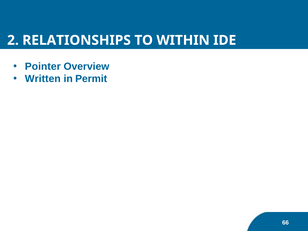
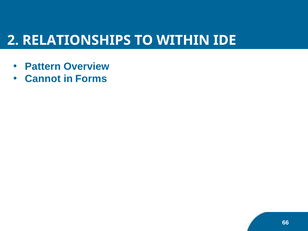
Pointer: Pointer -> Pattern
Written: Written -> Cannot
Permit: Permit -> Forms
